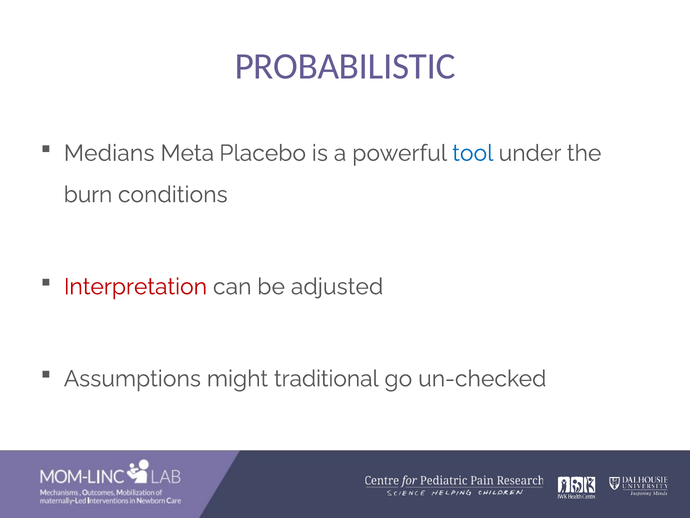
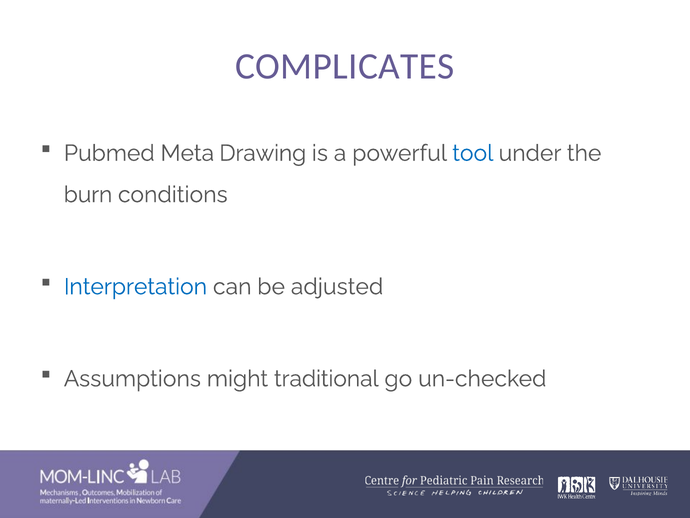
PROBABILISTIC: PROBABILISTIC -> COMPLICATES
Medians: Medians -> Pubmed
Placebo: Placebo -> Drawing
Interpretation colour: red -> blue
